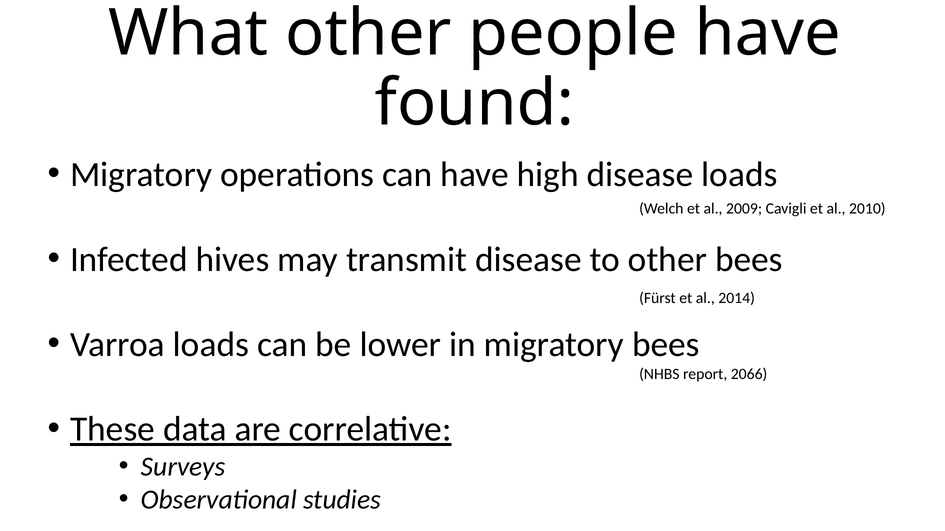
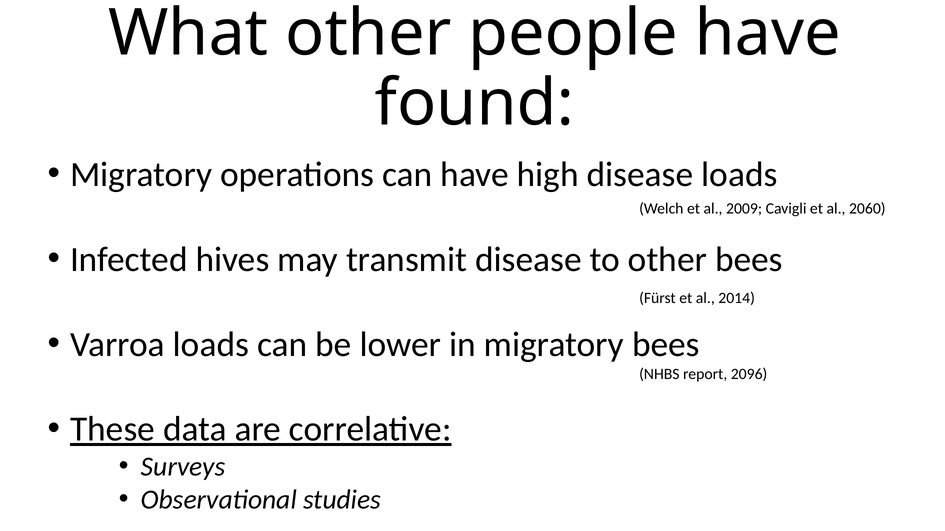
2010: 2010 -> 2060
2066: 2066 -> 2096
